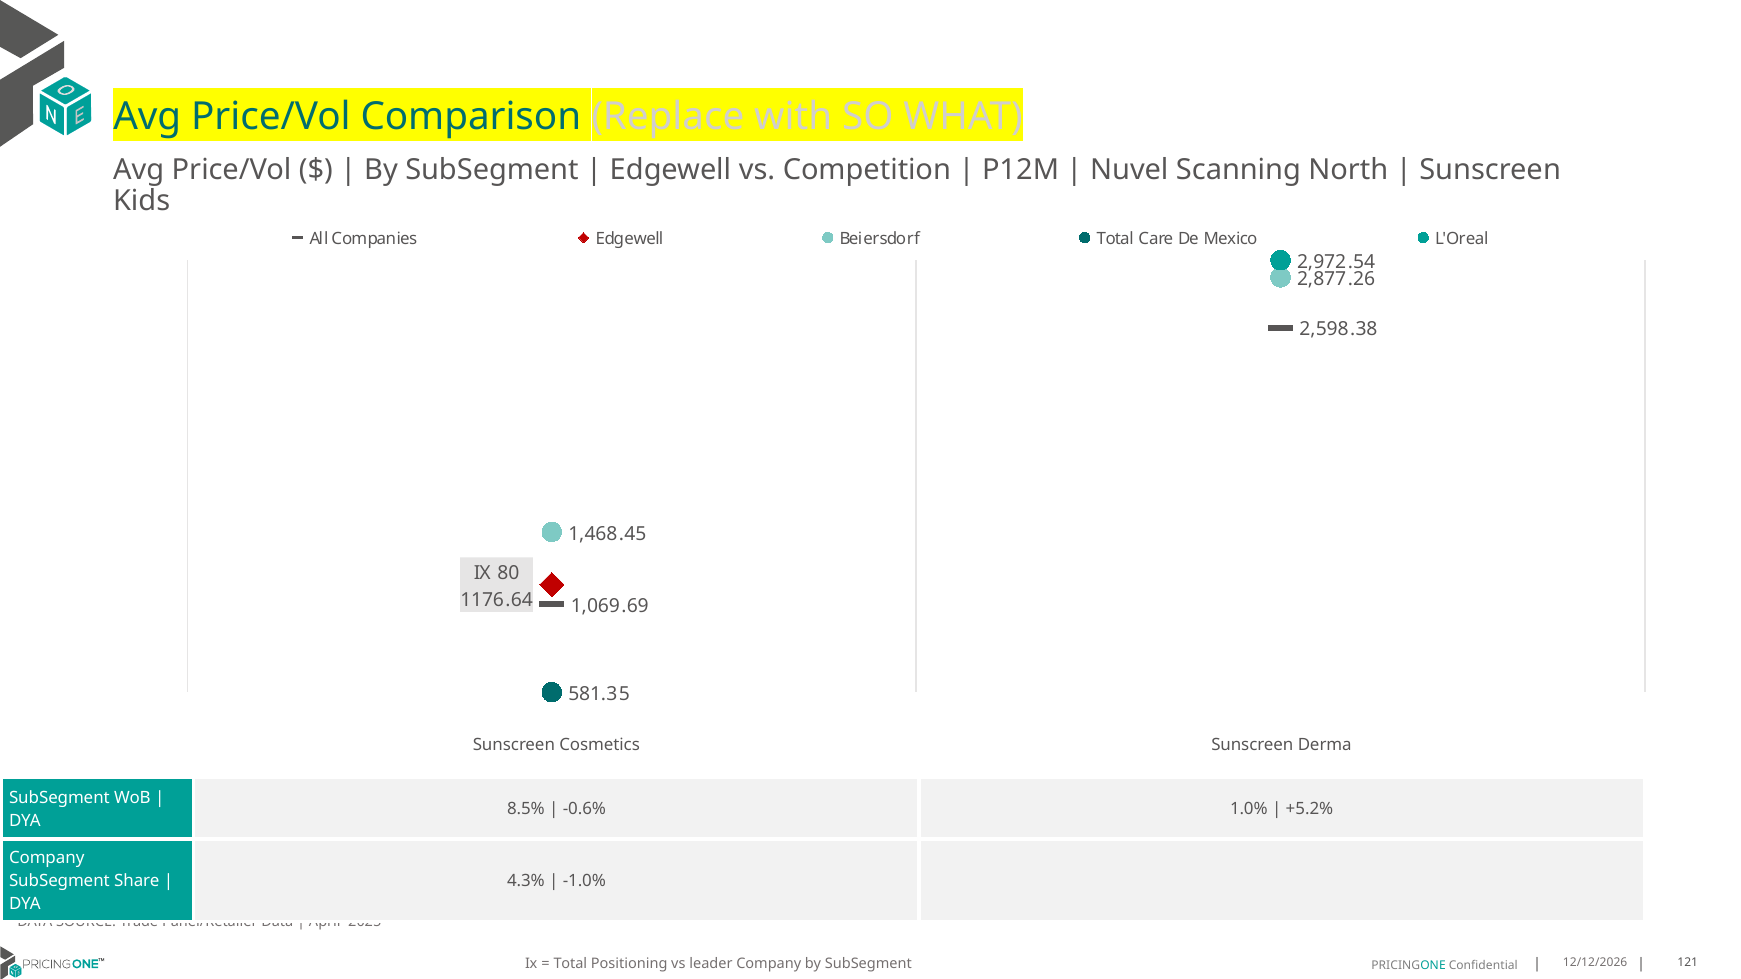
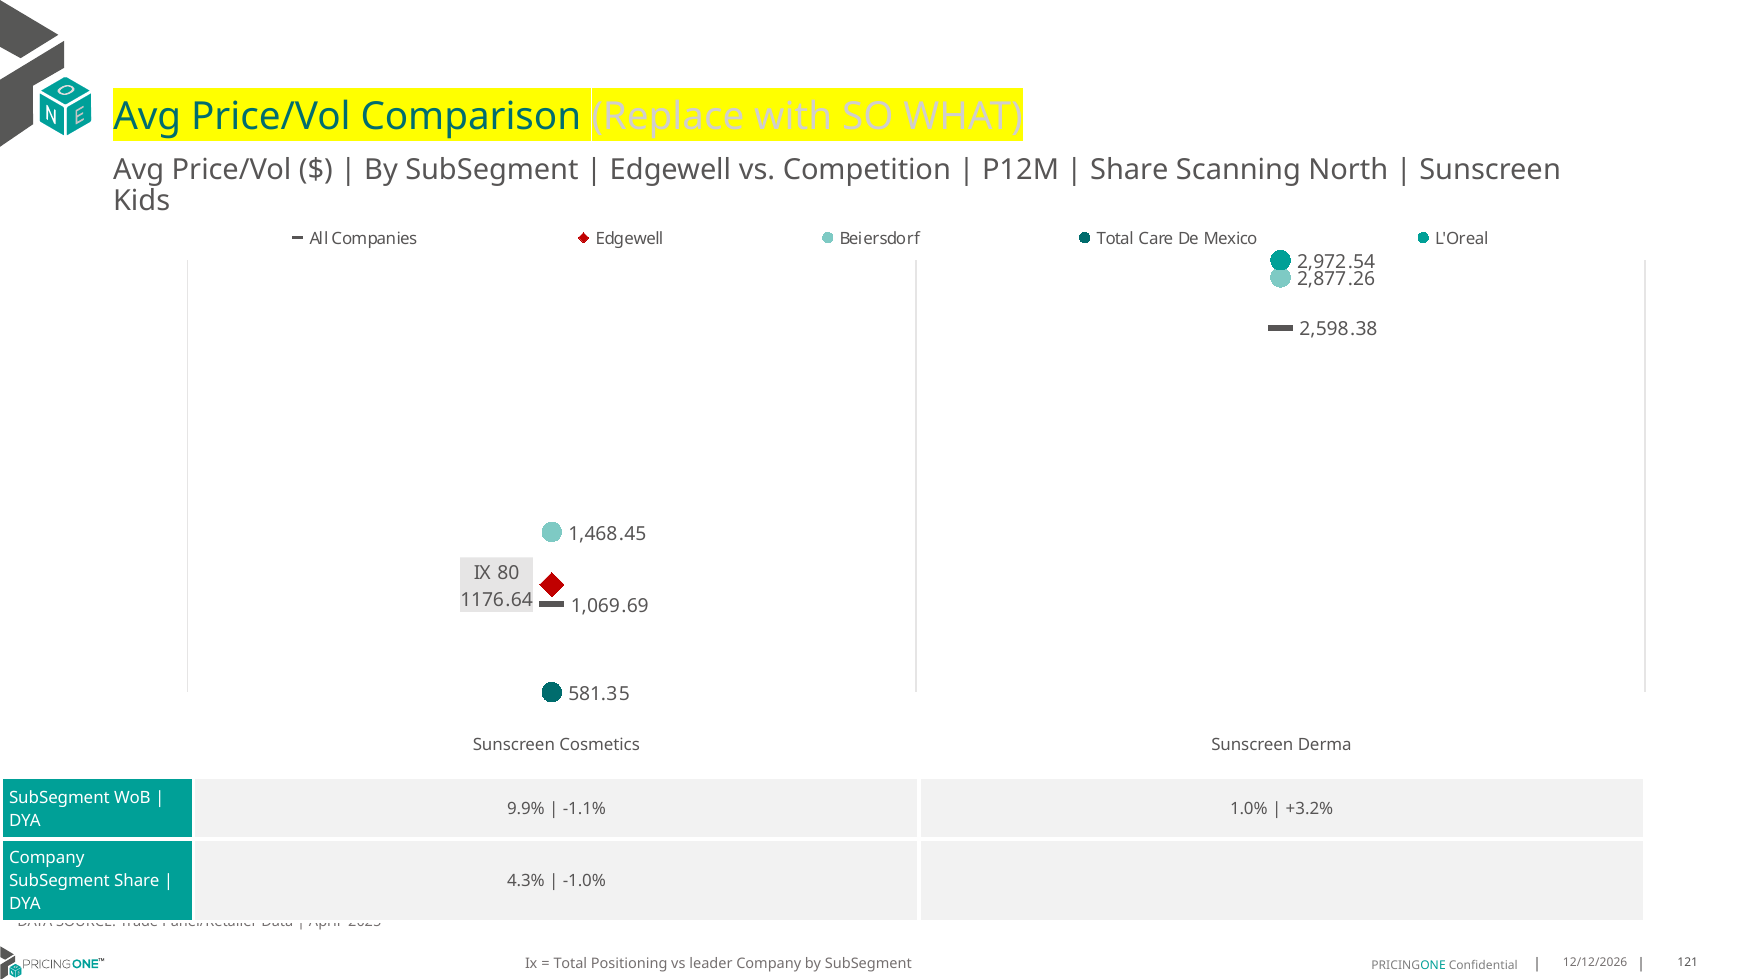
Nuvel at (1129, 170): Nuvel -> Share
8.5%: 8.5% -> 9.9%
-0.6%: -0.6% -> -1.1%
+5.2%: +5.2% -> +3.2%
